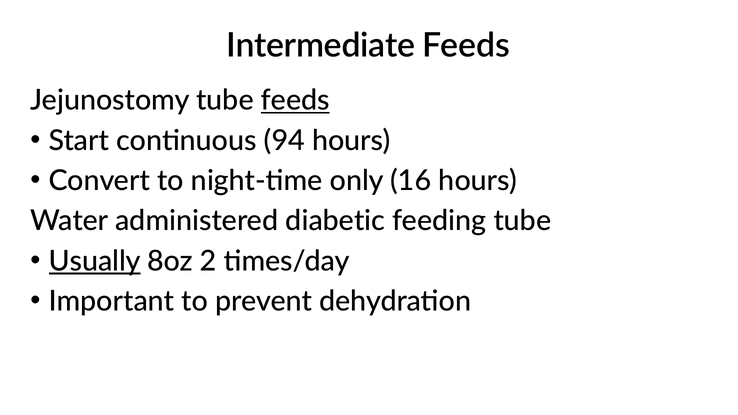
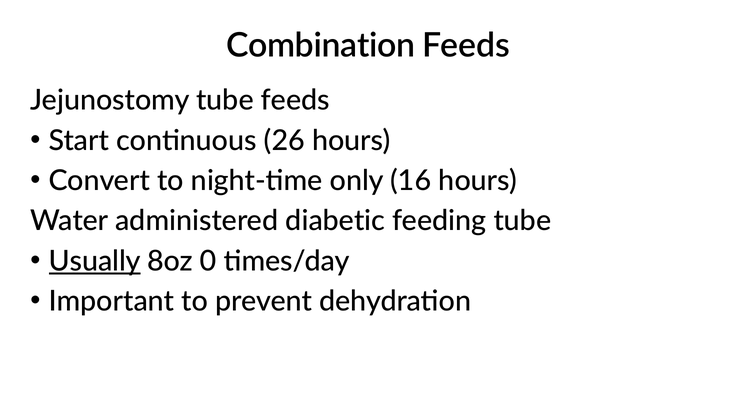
Intermediate: Intermediate -> Combination
feeds at (295, 100) underline: present -> none
94: 94 -> 26
2: 2 -> 0
